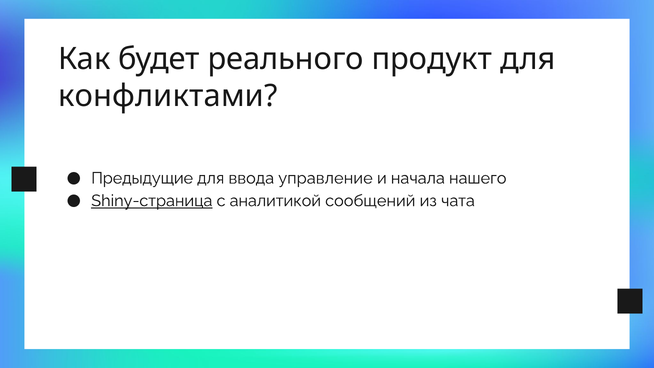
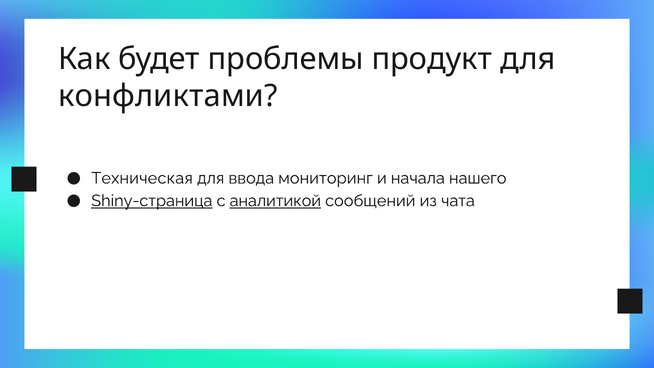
реального: реального -> проблемы
Предыдущие: Предыдущие -> Техническая
управление: управление -> мониторинг
аналитикой underline: none -> present
